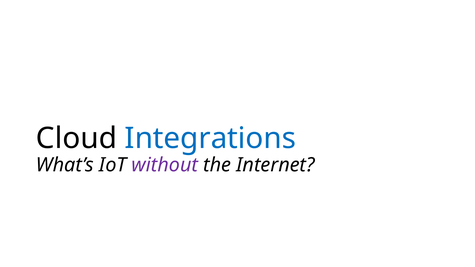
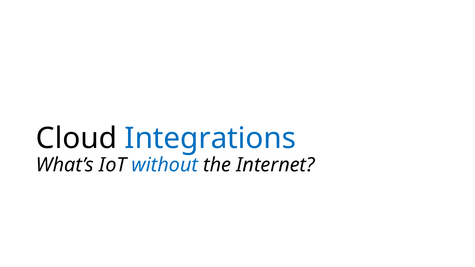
without colour: purple -> blue
